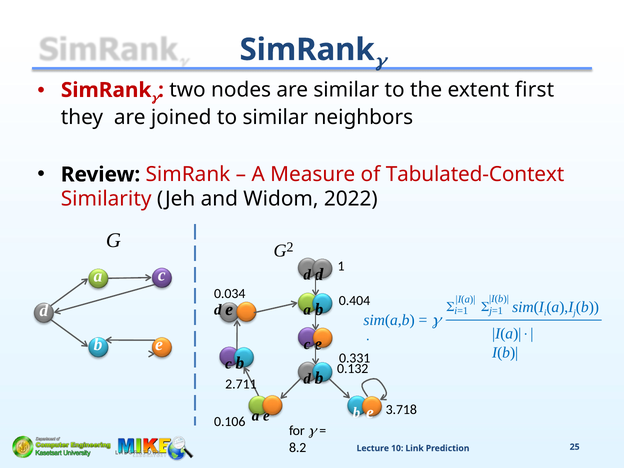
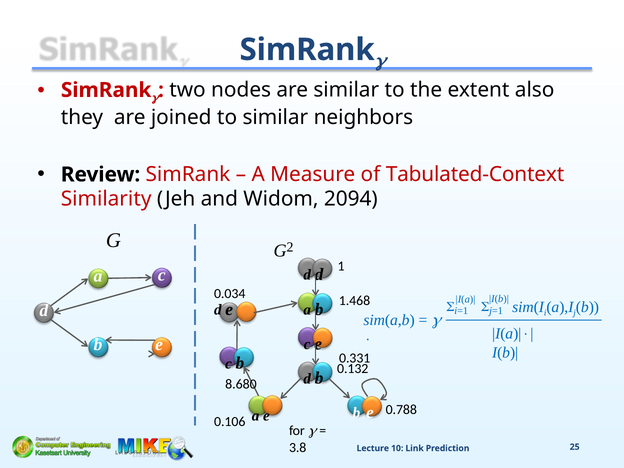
first: first -> also
2022: 2022 -> 2094
0.404: 0.404 -> 1.468
2.711: 2.711 -> 8.680
3.718: 3.718 -> 0.788
8.2: 8.2 -> 3.8
